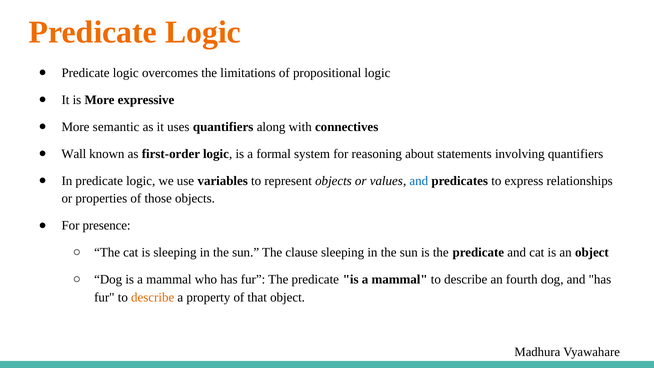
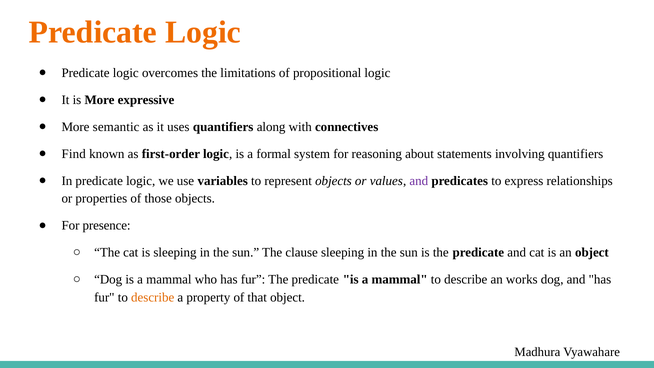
Wall: Wall -> Find
and at (419, 181) colour: blue -> purple
fourth: fourth -> works
